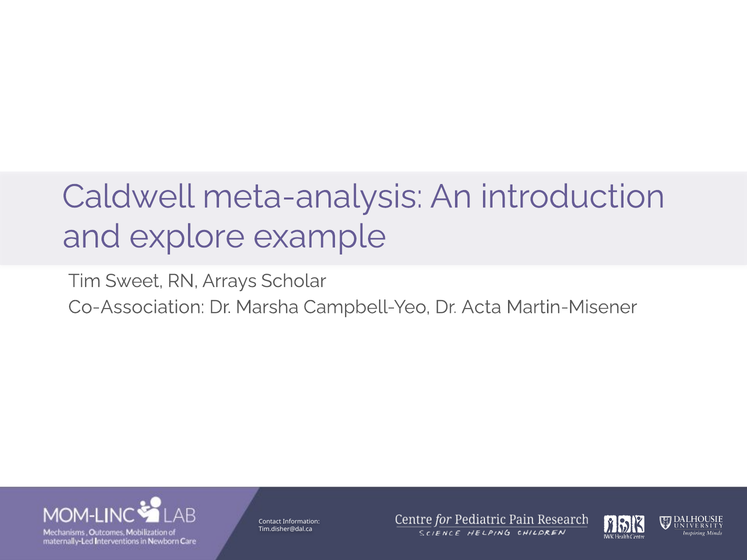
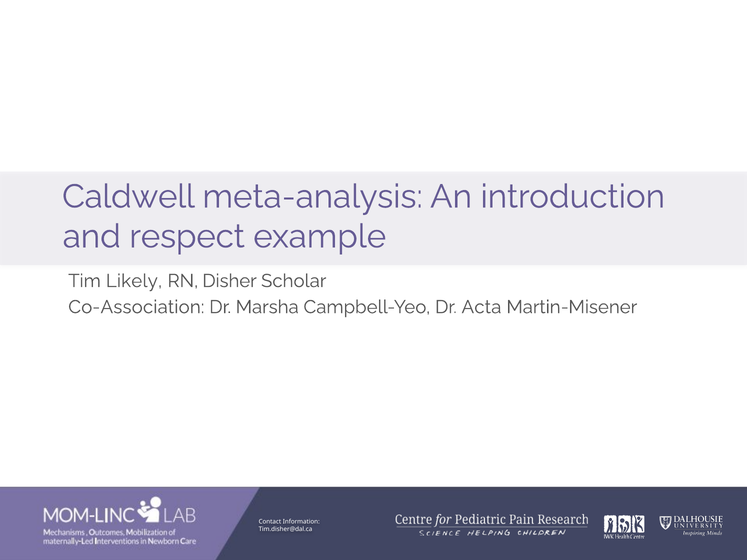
explore: explore -> respect
Sweet: Sweet -> Likely
Arrays: Arrays -> Disher
